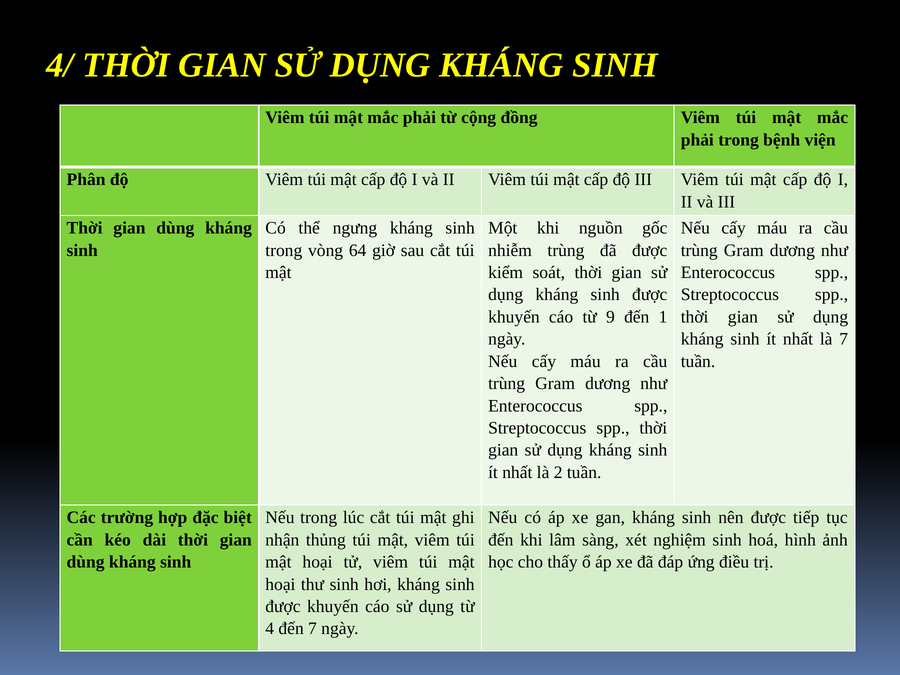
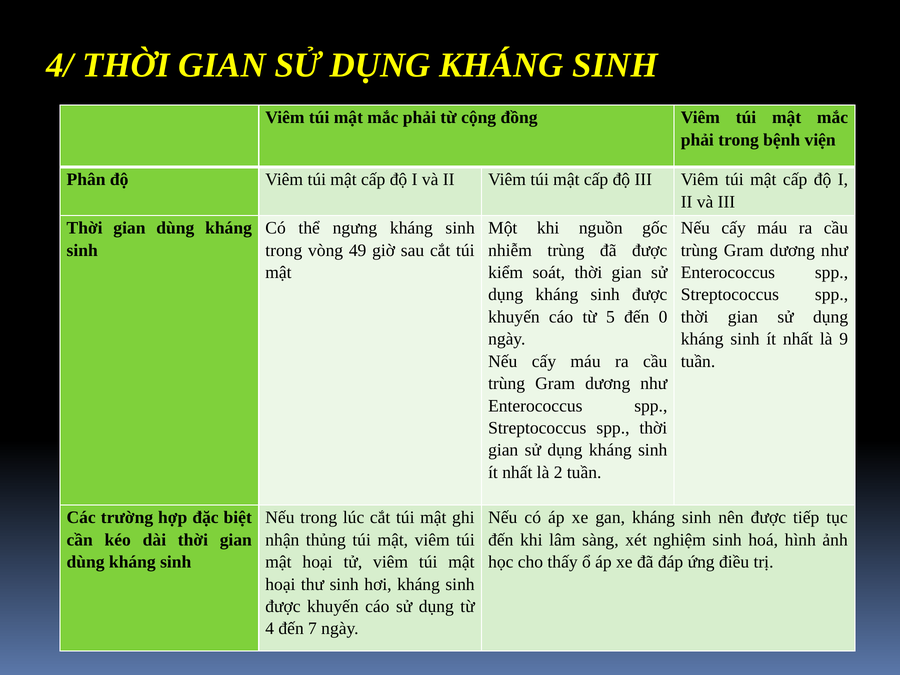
64: 64 -> 49
9: 9 -> 5
1: 1 -> 0
là 7: 7 -> 9
